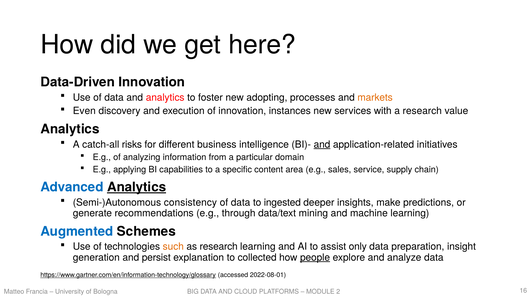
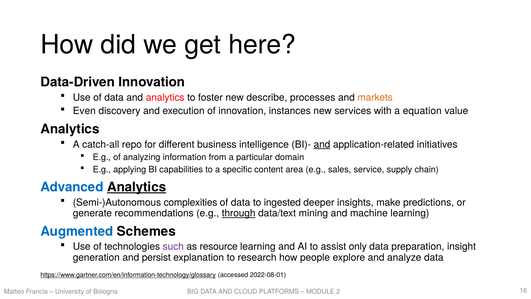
adopting: adopting -> describe
a research: research -> equation
risks: risks -> repo
consistency: consistency -> complexities
through underline: none -> present
such colour: orange -> purple
as research: research -> resource
collected: collected -> research
people underline: present -> none
